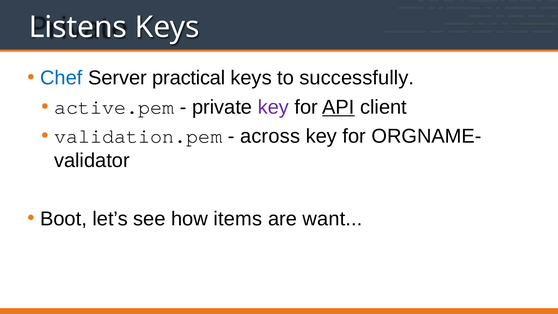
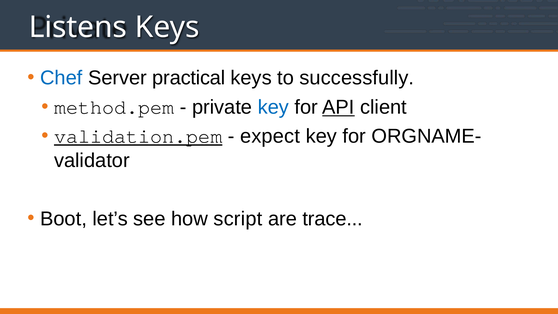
active.pem: active.pem -> method.pem
key at (273, 107) colour: purple -> blue
validation.pem underline: none -> present
across: across -> expect
items: items -> script
want: want -> trace
